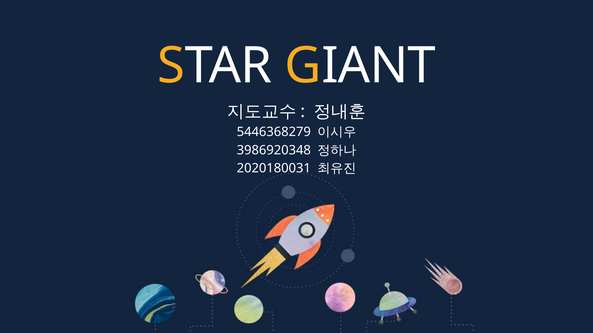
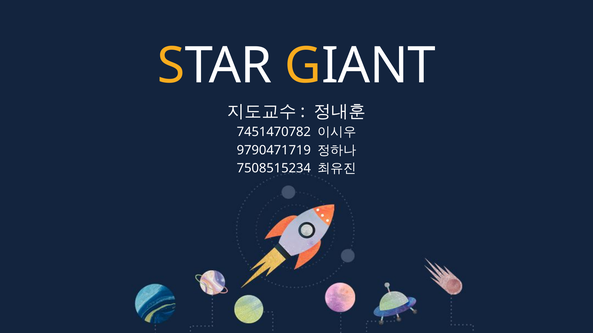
5446368279: 5446368279 -> 7451470782
3986920348: 3986920348 -> 9790471719
2020180031: 2020180031 -> 7508515234
